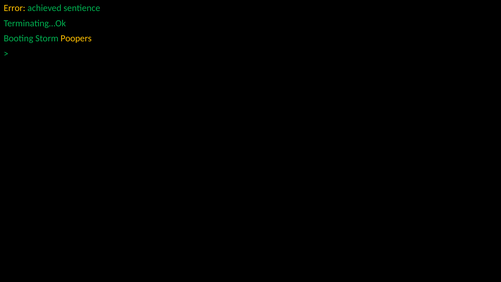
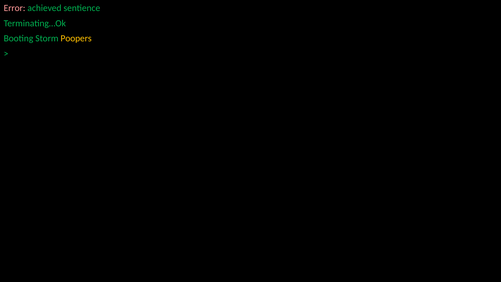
Error colour: yellow -> pink
